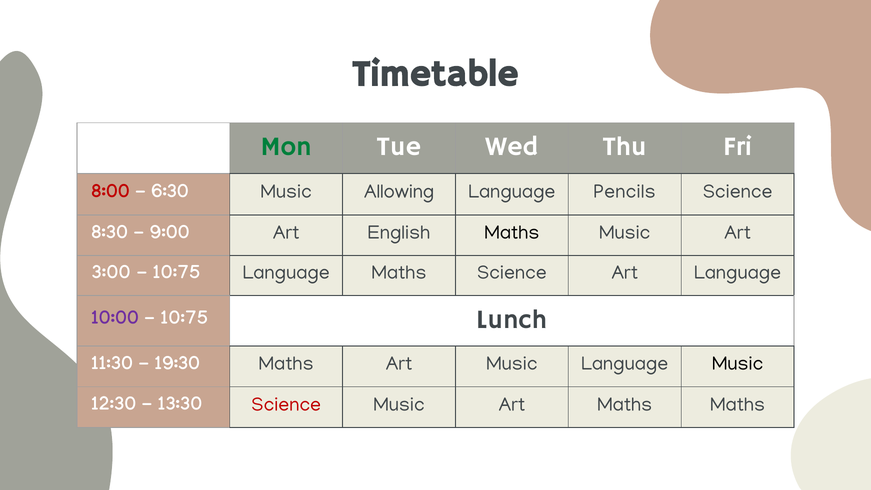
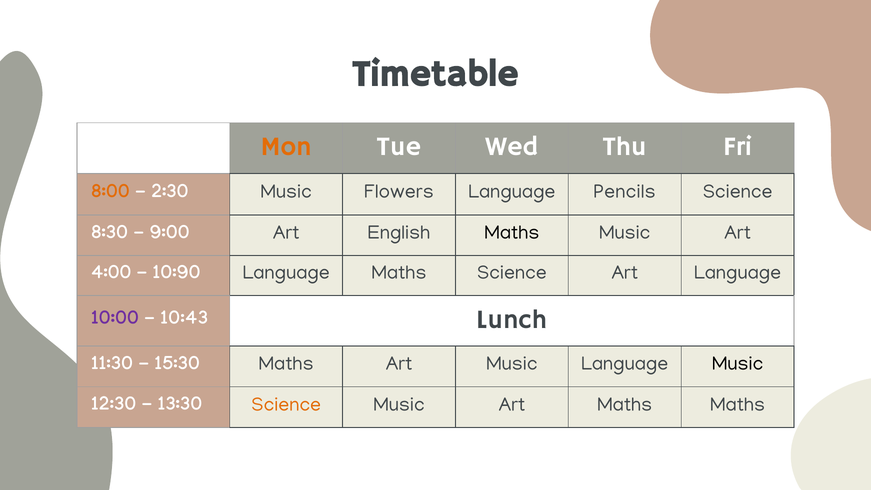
Mon colour: green -> orange
8:00 colour: red -> orange
6:30: 6:30 -> 2:30
Allowing: Allowing -> Flowers
3:00: 3:00 -> 4:00
10:75 at (176, 272): 10:75 -> 10:90
10:75 at (184, 317): 10:75 -> 10:43
19:30: 19:30 -> 15:30
Science at (286, 404) colour: red -> orange
